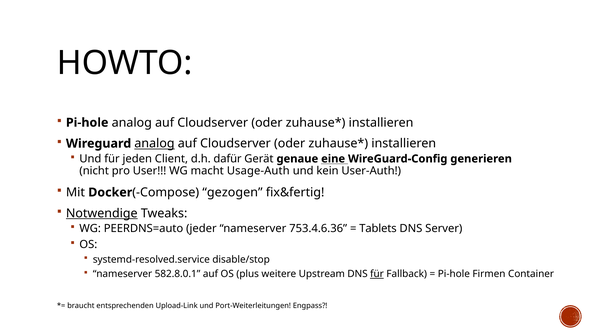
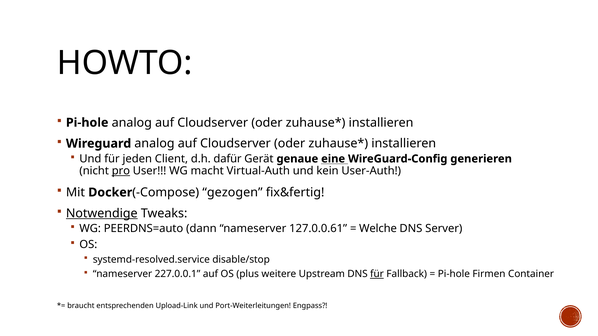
analog at (154, 144) underline: present -> none
pro underline: none -> present
Usage-Auth: Usage-Auth -> Virtual-Auth
jeder: jeder -> dann
753.4.6.36: 753.4.6.36 -> 127.0.0.61
Tablets: Tablets -> Welche
582.8.0.1: 582.8.0.1 -> 227.0.0.1
